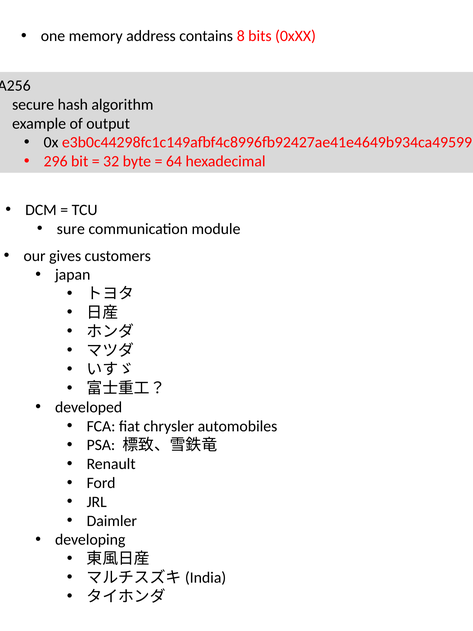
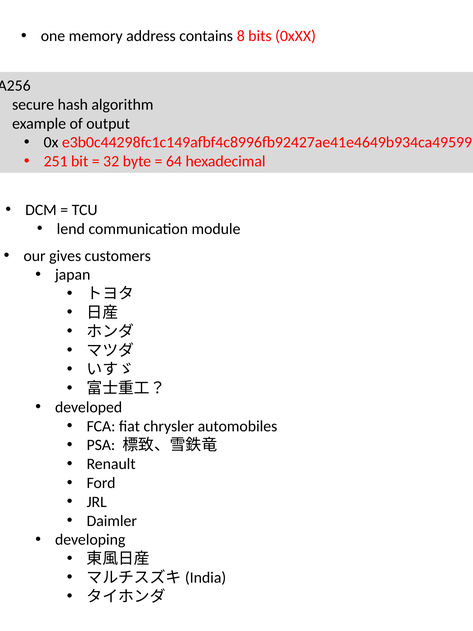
296: 296 -> 251
sure: sure -> lend
